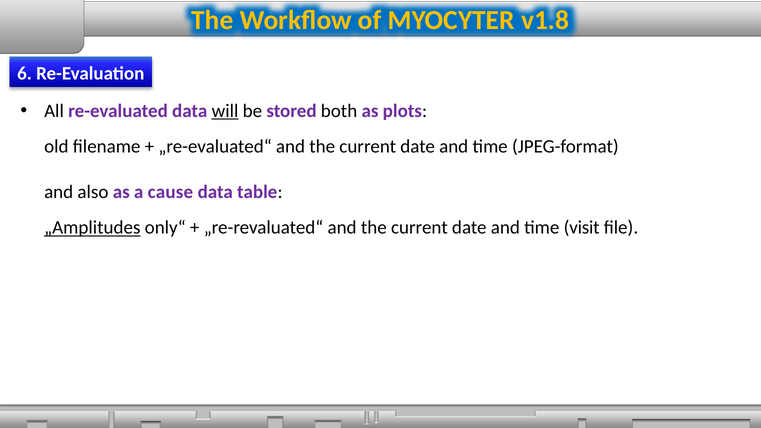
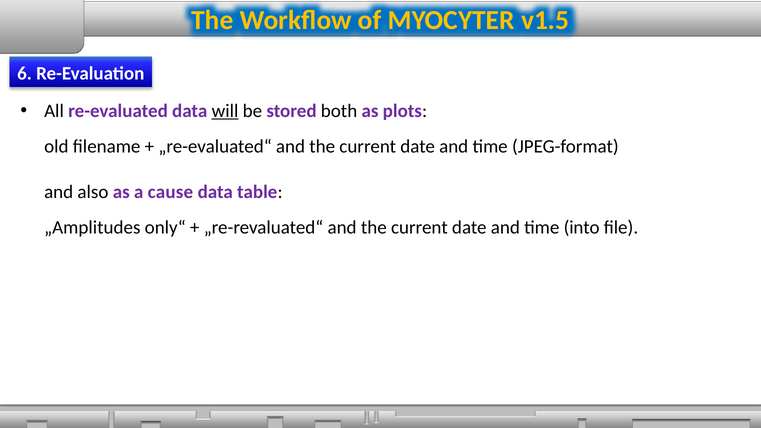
v1.8: v1.8 -> v1.5
„Amplitudes underline: present -> none
visit: visit -> into
